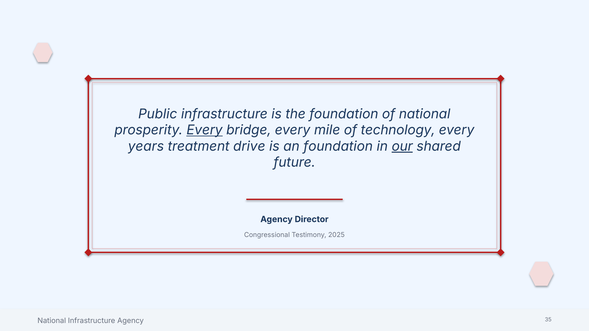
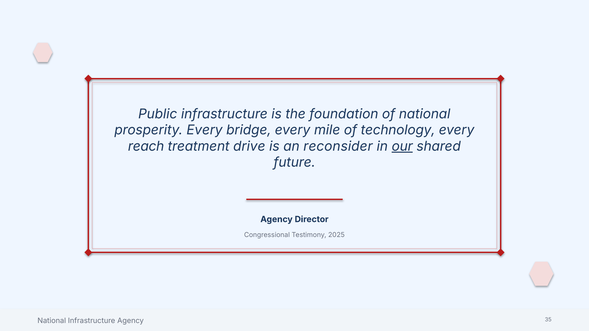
Every at (204, 130) underline: present -> none
years: years -> reach
an foundation: foundation -> reconsider
